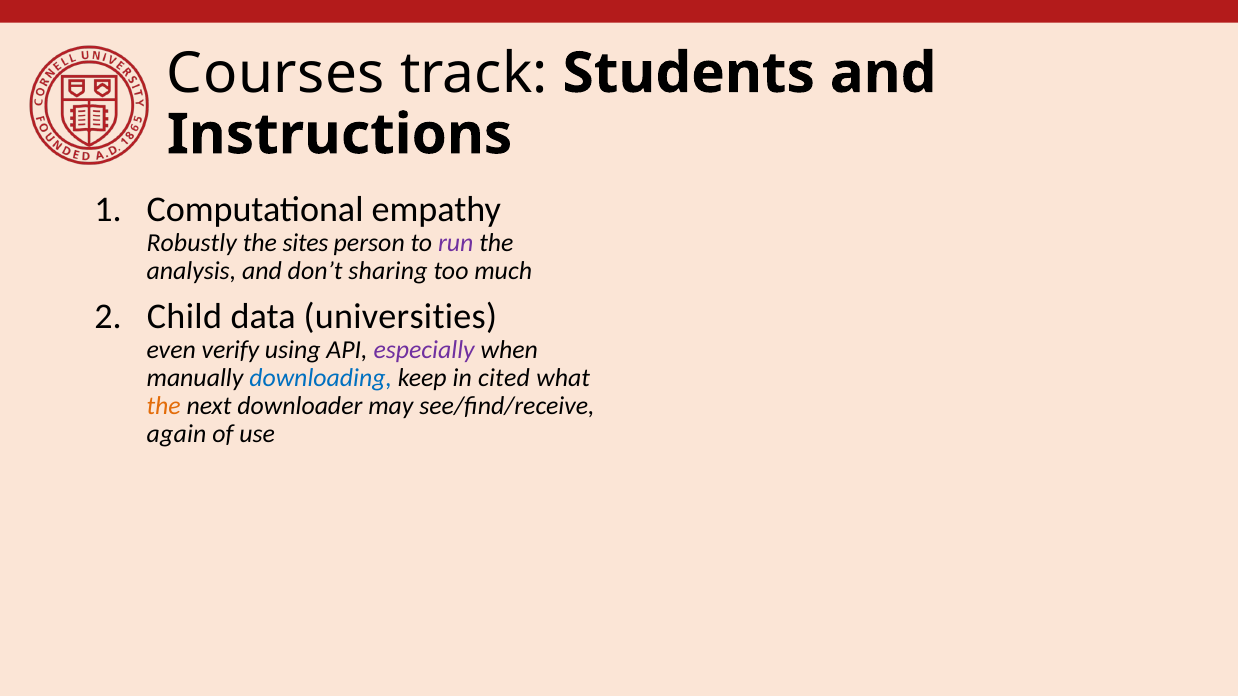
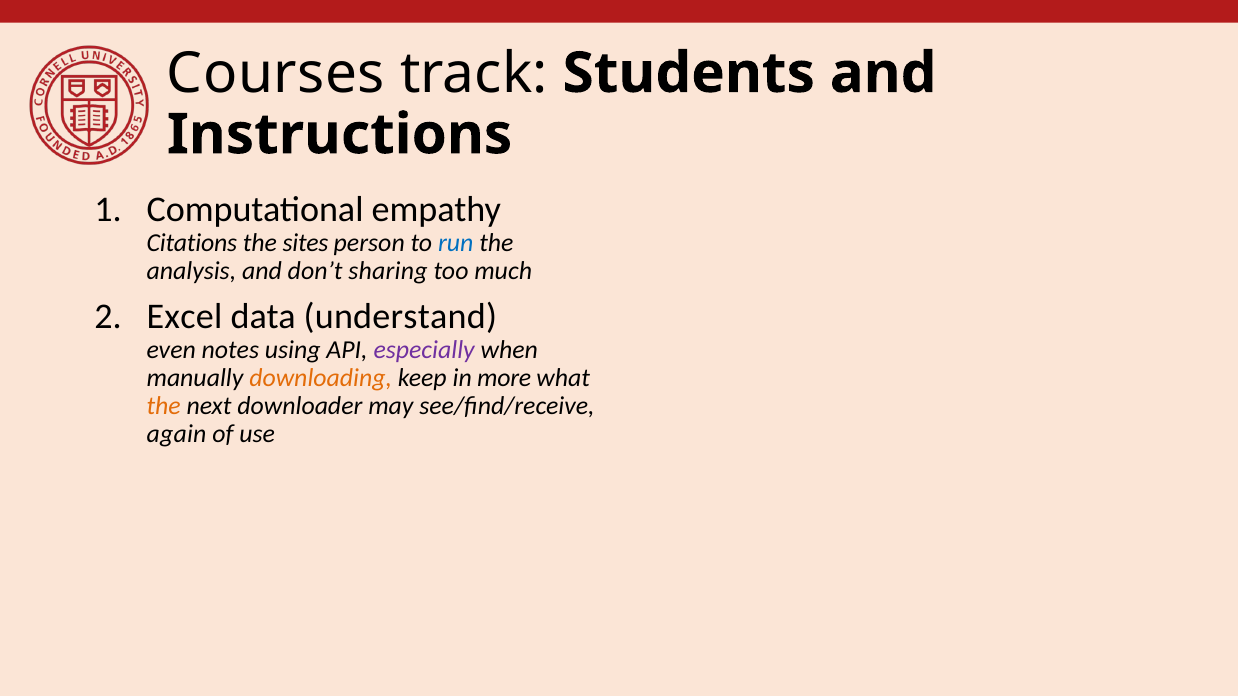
Robustly: Robustly -> Citations
run colour: purple -> blue
Child: Child -> Excel
universities: universities -> understand
verify: verify -> notes
downloading colour: blue -> orange
cited: cited -> more
